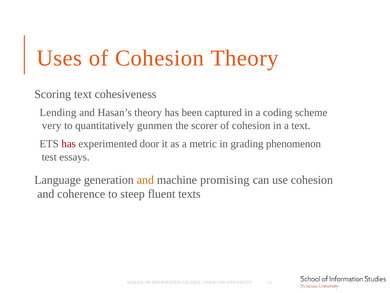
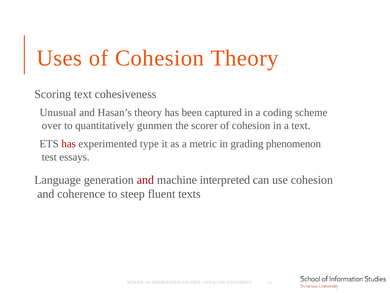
Lending: Lending -> Unusual
very: very -> over
door: door -> type
and at (145, 180) colour: orange -> red
promising: promising -> interpreted
